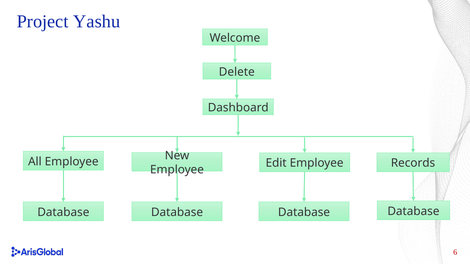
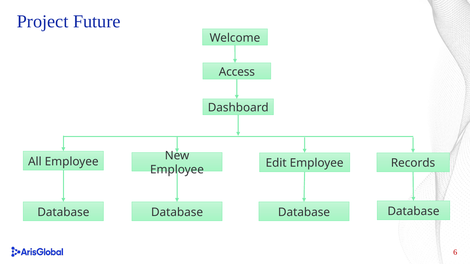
Yashu: Yashu -> Future
Delete: Delete -> Access
